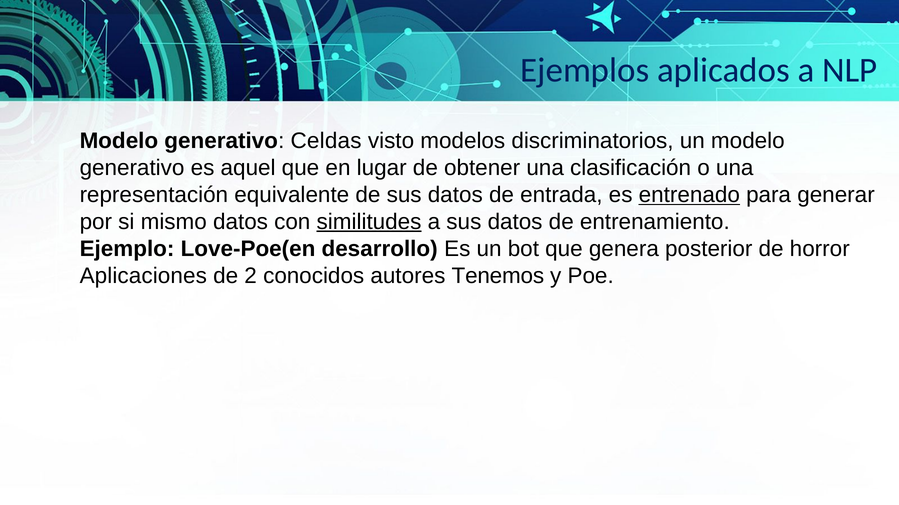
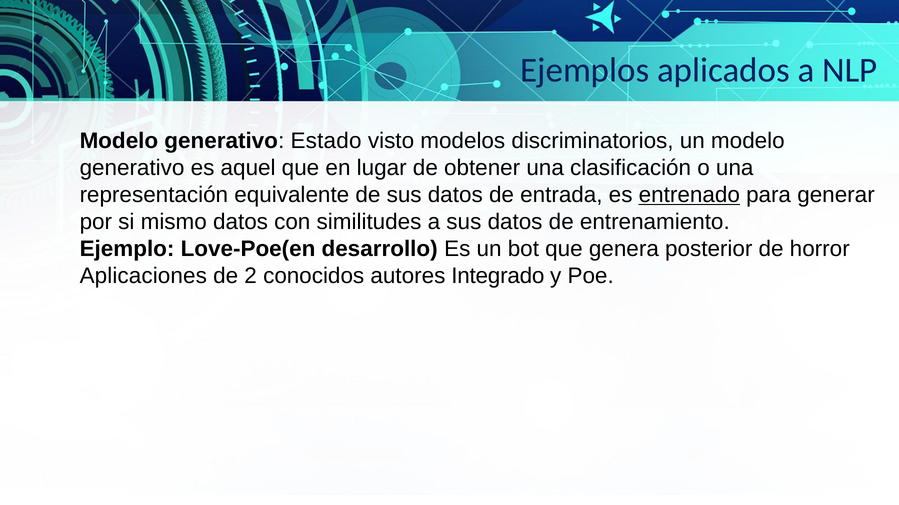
Celdas: Celdas -> Estado
similitudes underline: present -> none
Tenemos: Tenemos -> Integrado
